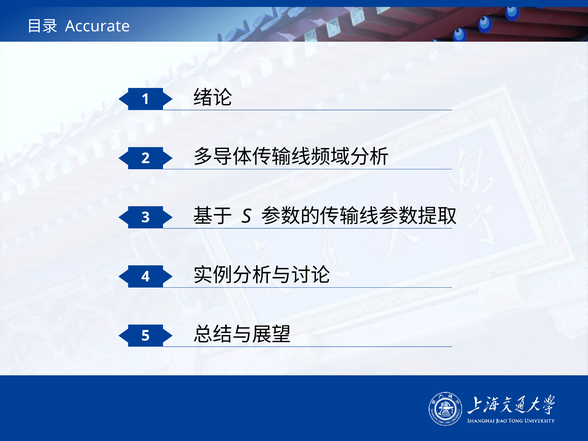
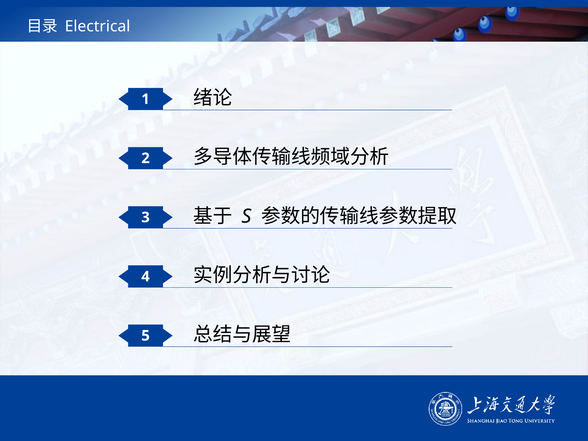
Accurate: Accurate -> Electrical
